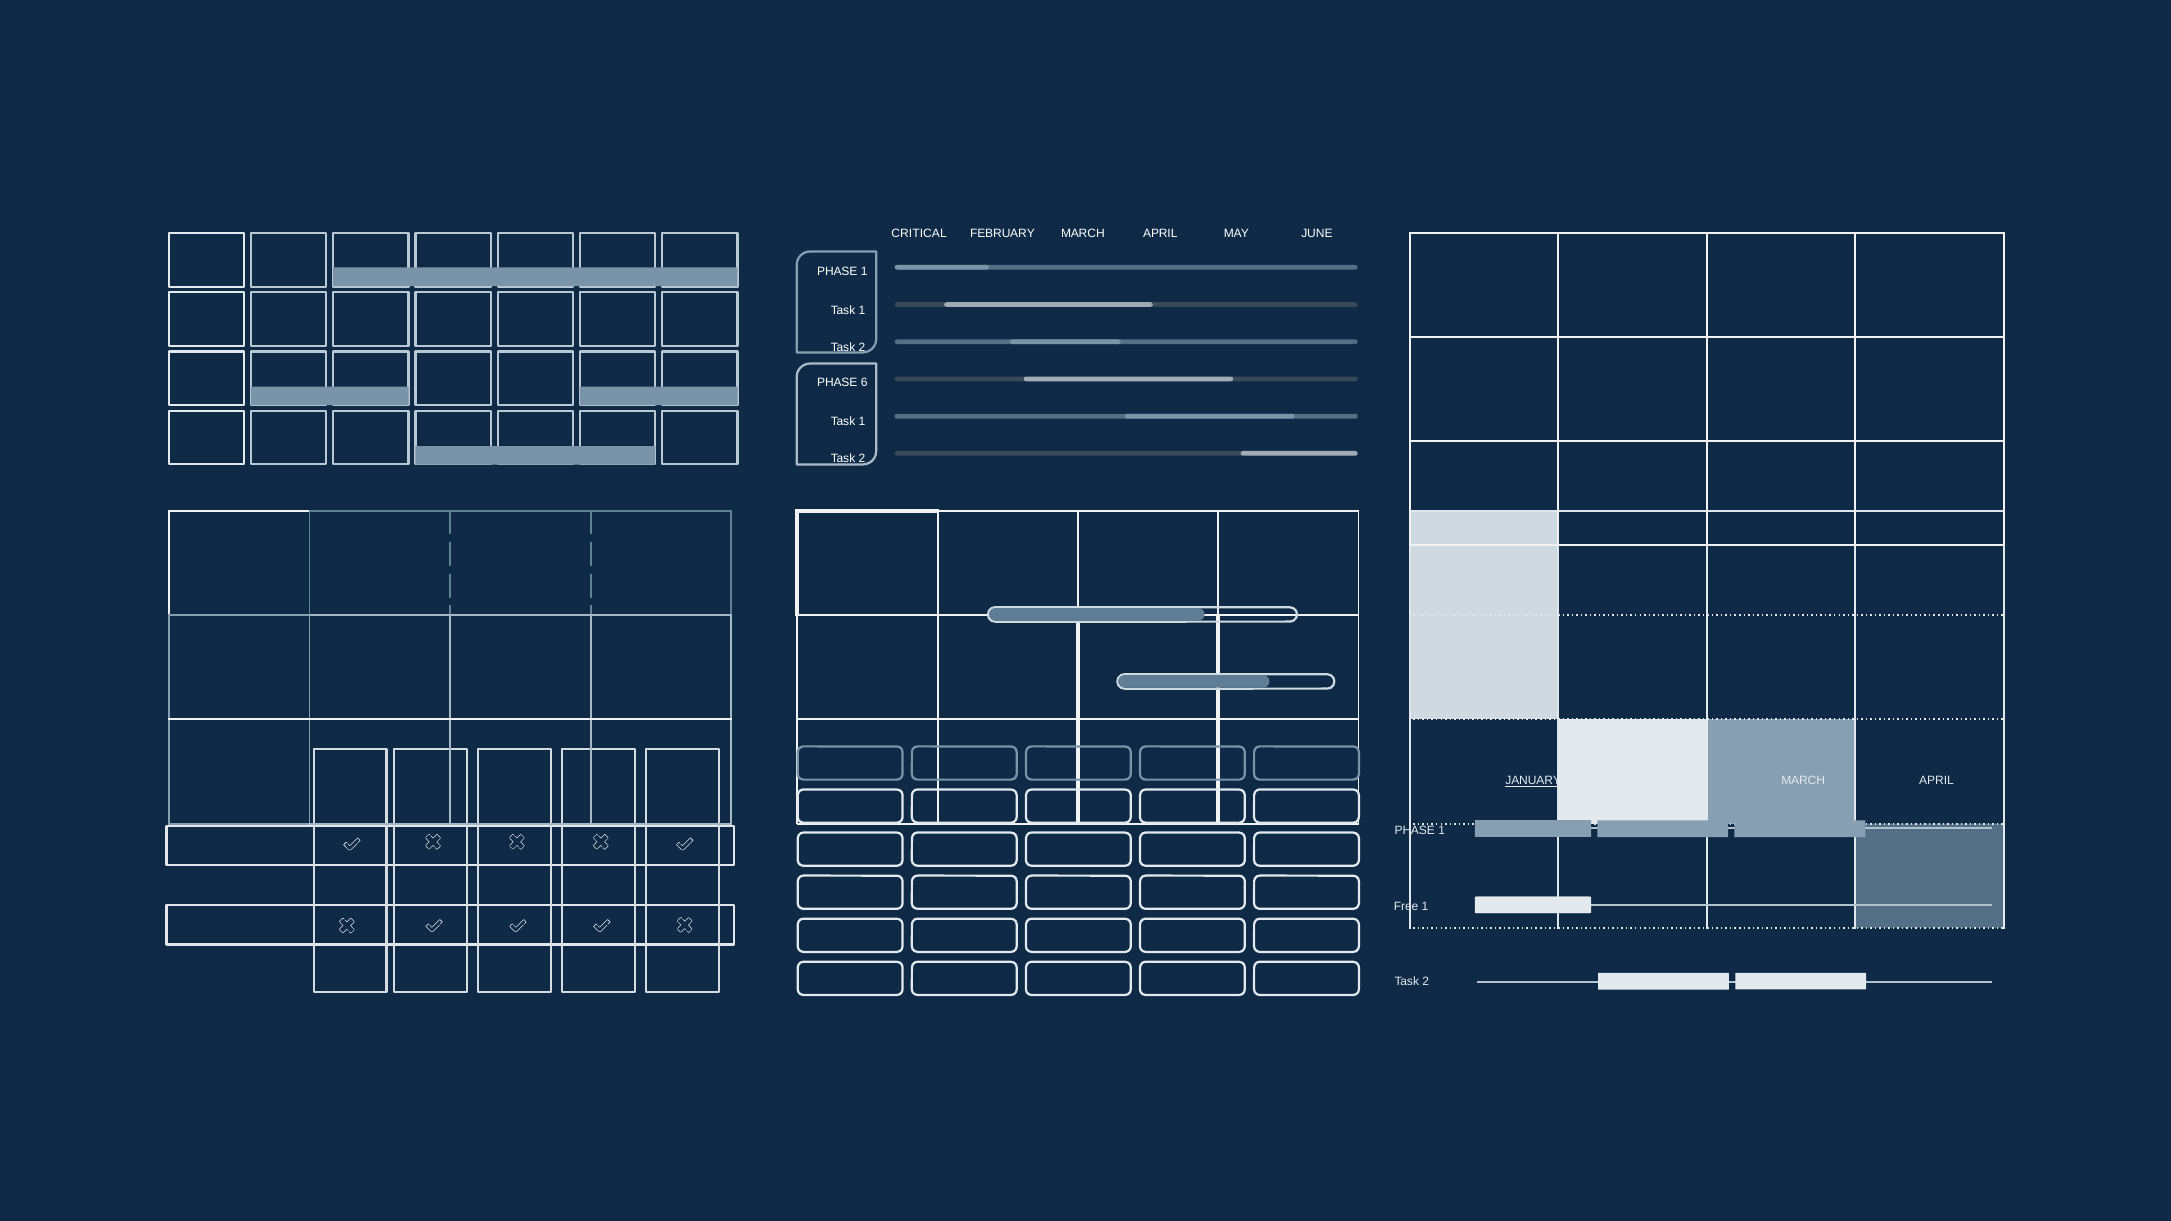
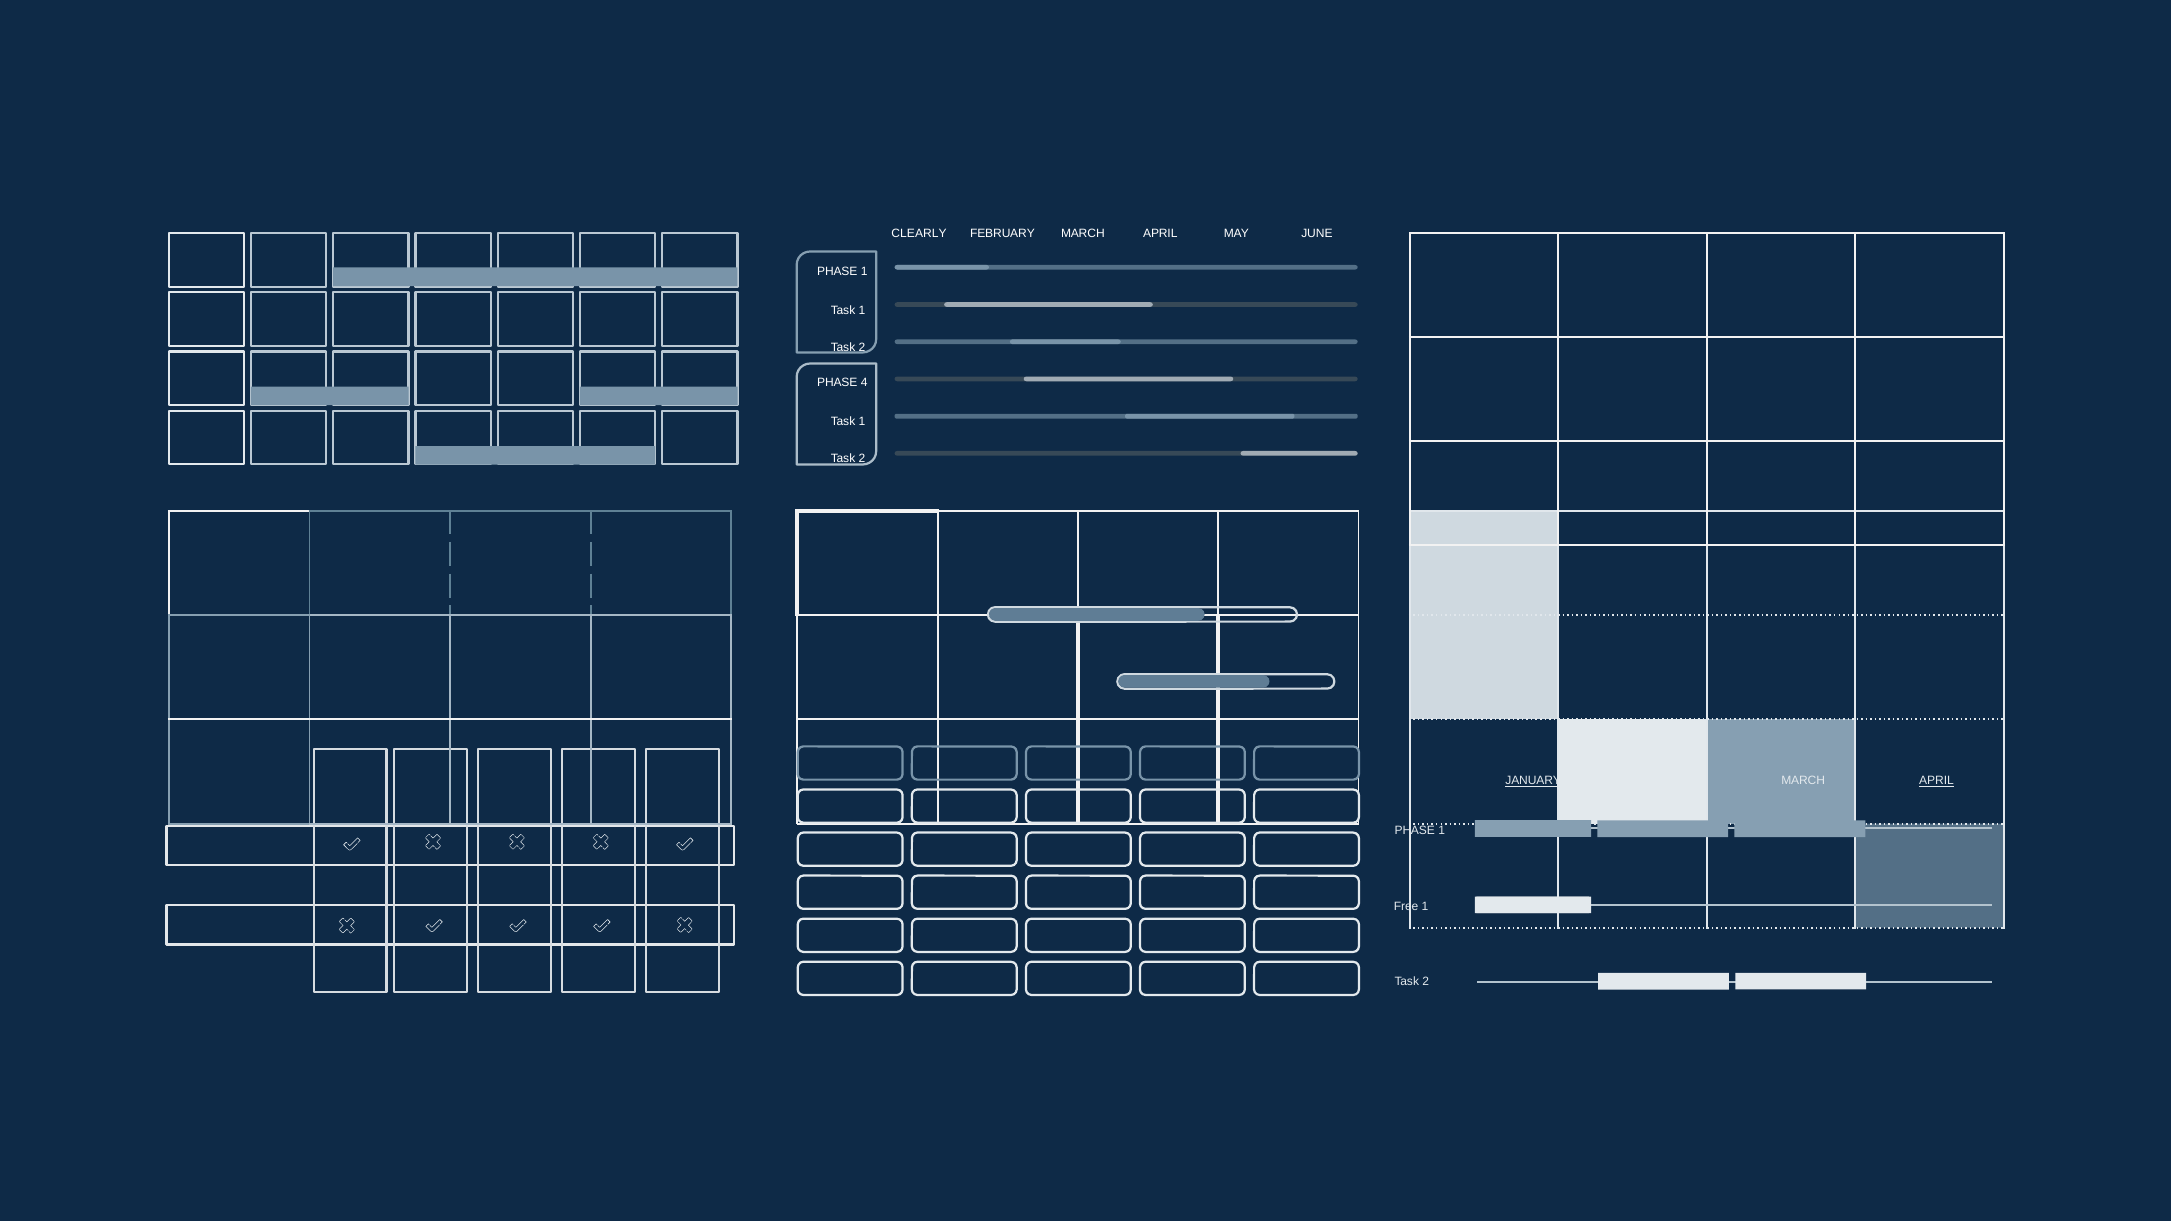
CRITICAL: CRITICAL -> CLEARLY
6: 6 -> 4
APRIL at (1936, 781) underline: none -> present
